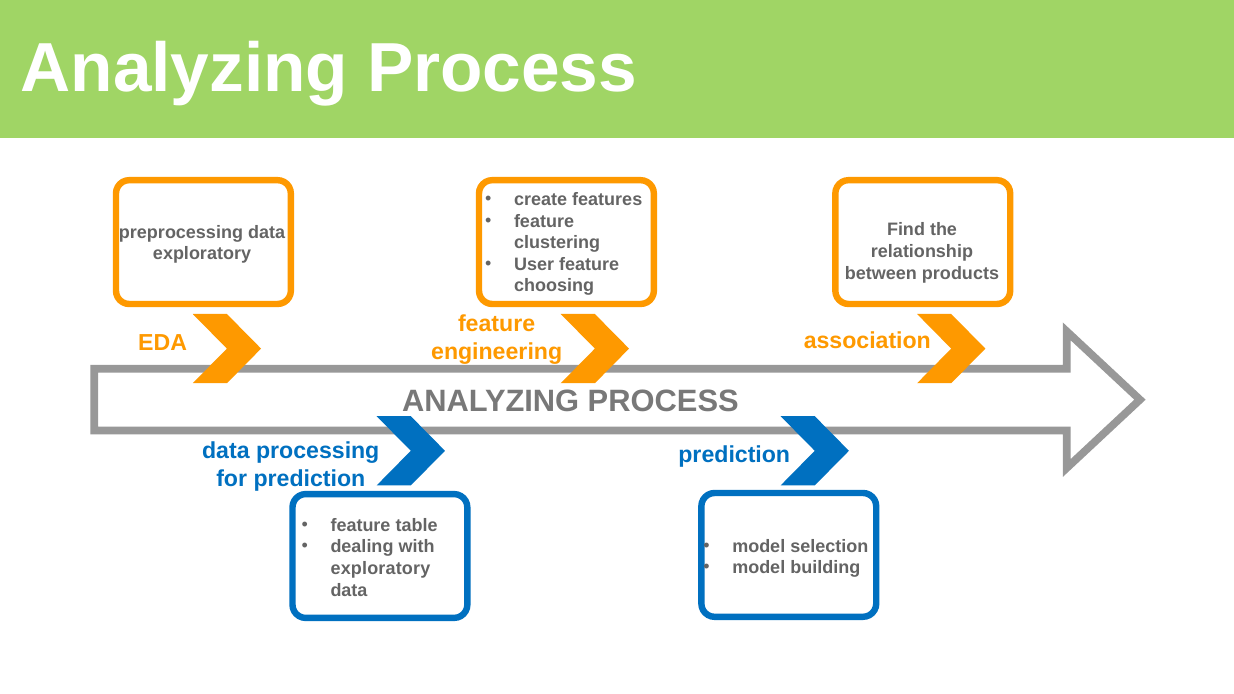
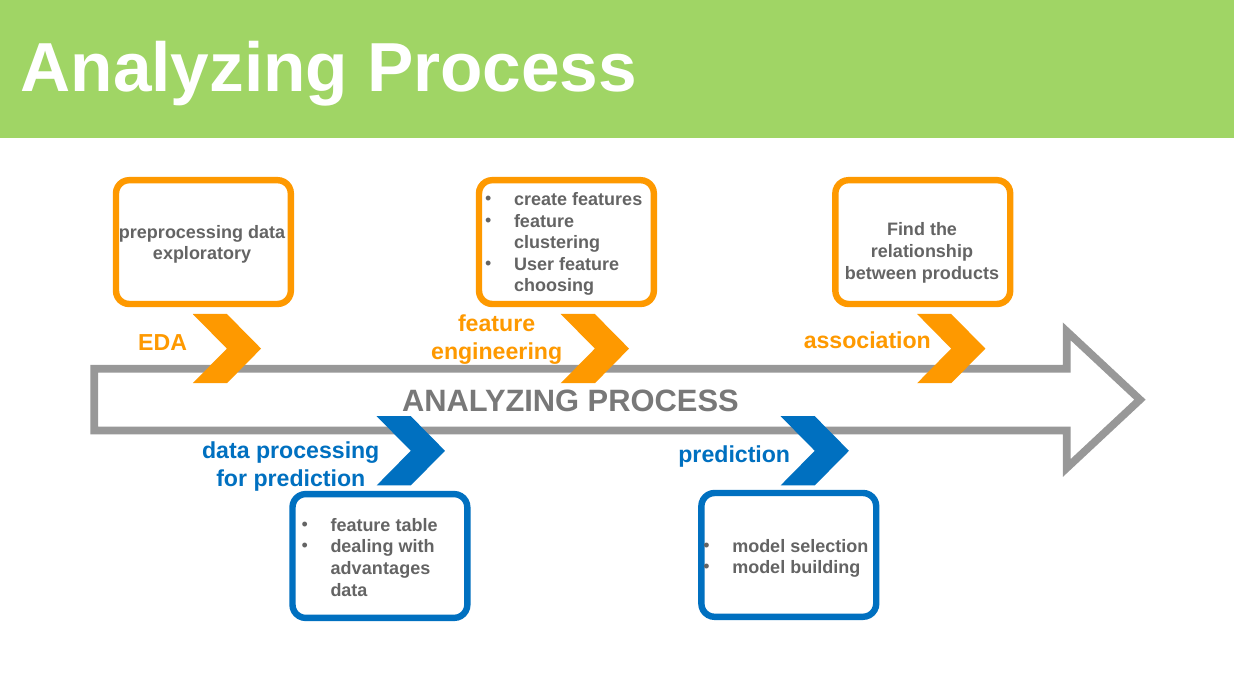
exploratory at (380, 569): exploratory -> advantages
